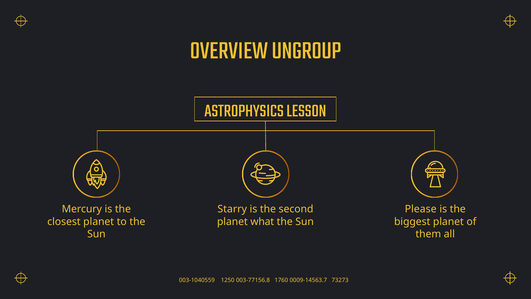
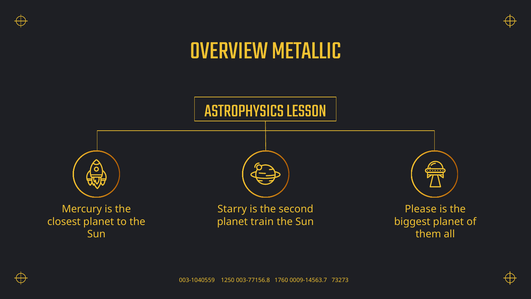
UNGROUP: UNGROUP -> METALLIC
what: what -> train
